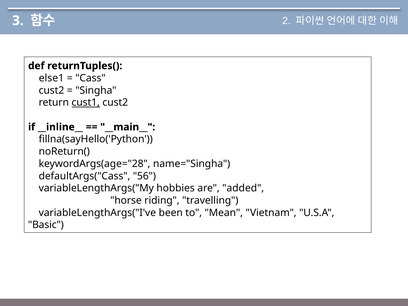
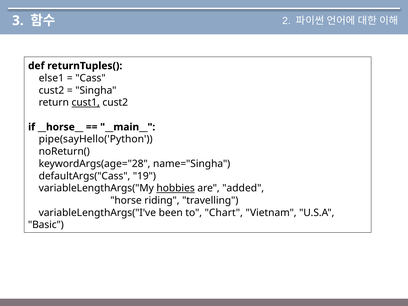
__inline__: __inline__ -> __horse__
fillna(sayHello('Python: fillna(sayHello('Python -> pipe(sayHello('Python
56: 56 -> 19
hobbies underline: none -> present
Mean: Mean -> Chart
